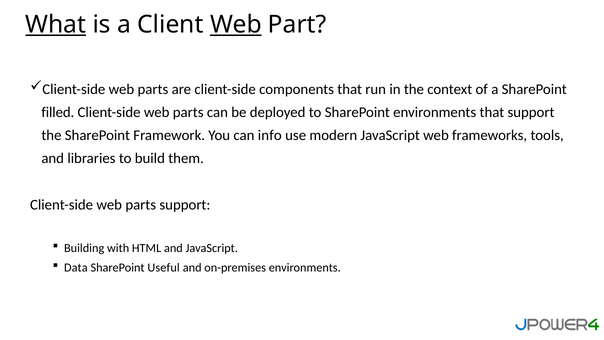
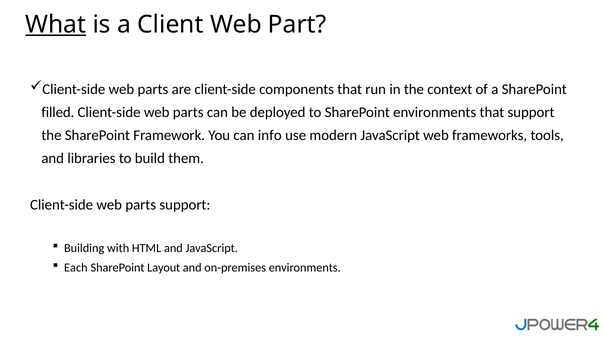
Web at (236, 24) underline: present -> none
Data: Data -> Each
Useful: Useful -> Layout
